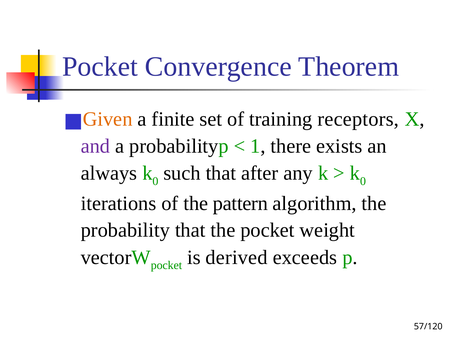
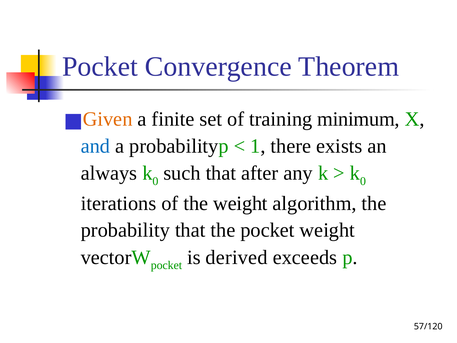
receptors: receptors -> minimum
and colour: purple -> blue
the pattern: pattern -> weight
